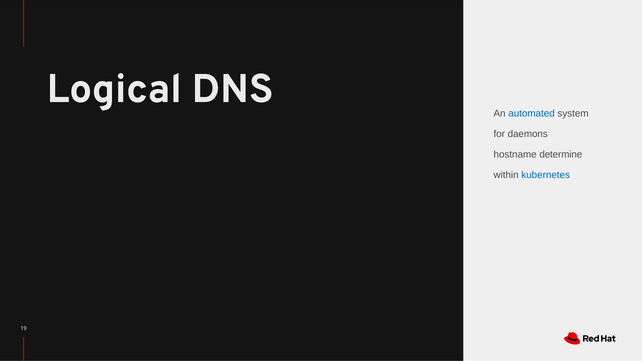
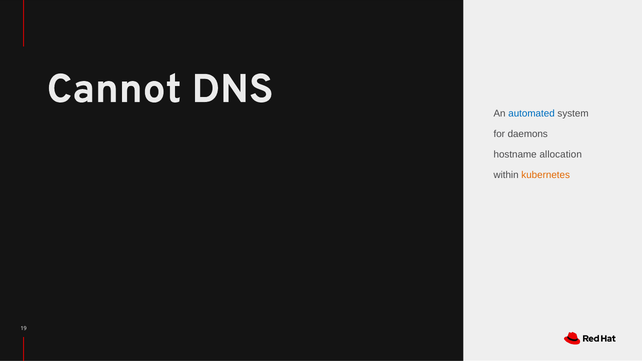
Logical: Logical -> Cannot
determine: determine -> allocation
kubernetes colour: blue -> orange
